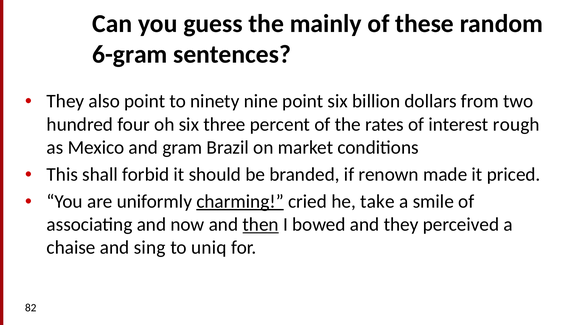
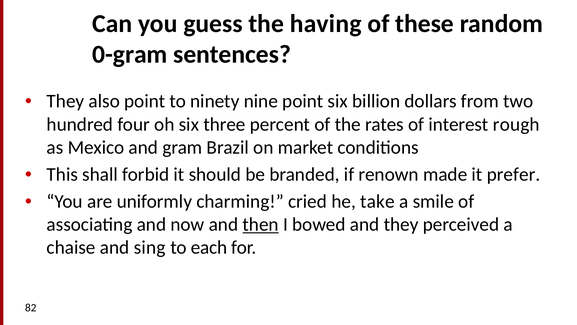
mainly: mainly -> having
6-gram: 6-gram -> 0-gram
priced: priced -> prefer
charming underline: present -> none
uniq: uniq -> each
